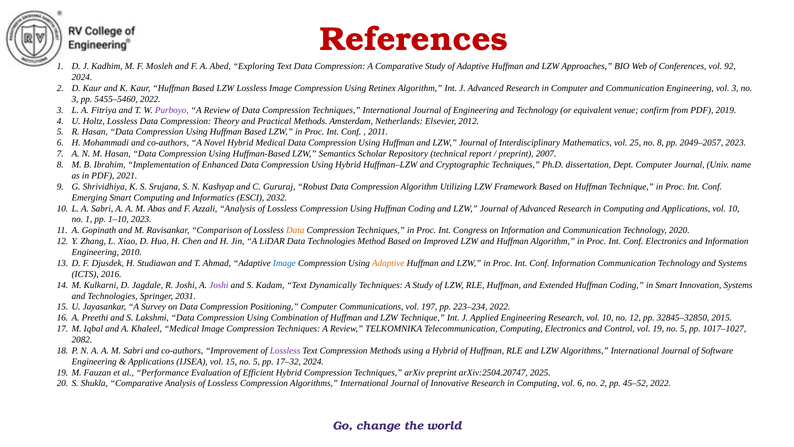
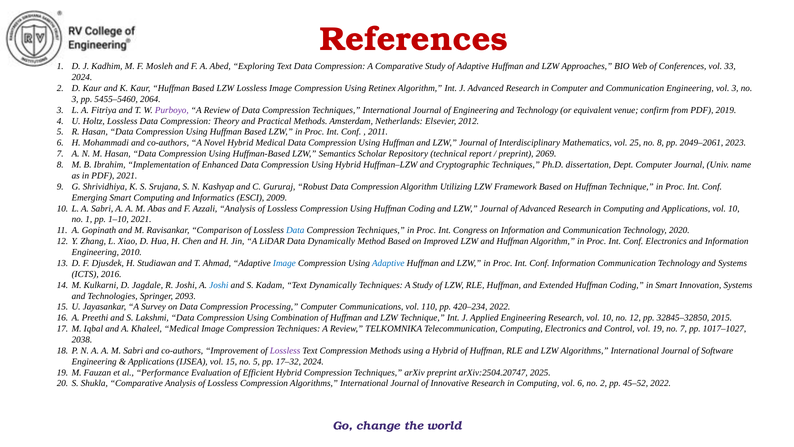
92: 92 -> 33
5455–5460 2022: 2022 -> 2064
2049–2057: 2049–2057 -> 2049–2061
2007: 2007 -> 2069
2032: 2032 -> 2009
1–10 2023: 2023 -> 2021
Data at (295, 230) colour: orange -> blue
Data Technologies: Technologies -> Dynamically
Adaptive at (388, 263) colour: orange -> blue
Joshi at (219, 285) colour: purple -> blue
2031: 2031 -> 2093
Positioning: Positioning -> Processing
197: 197 -> 110
223–234: 223–234 -> 420–234
19 no 5: 5 -> 7
2082: 2082 -> 2038
